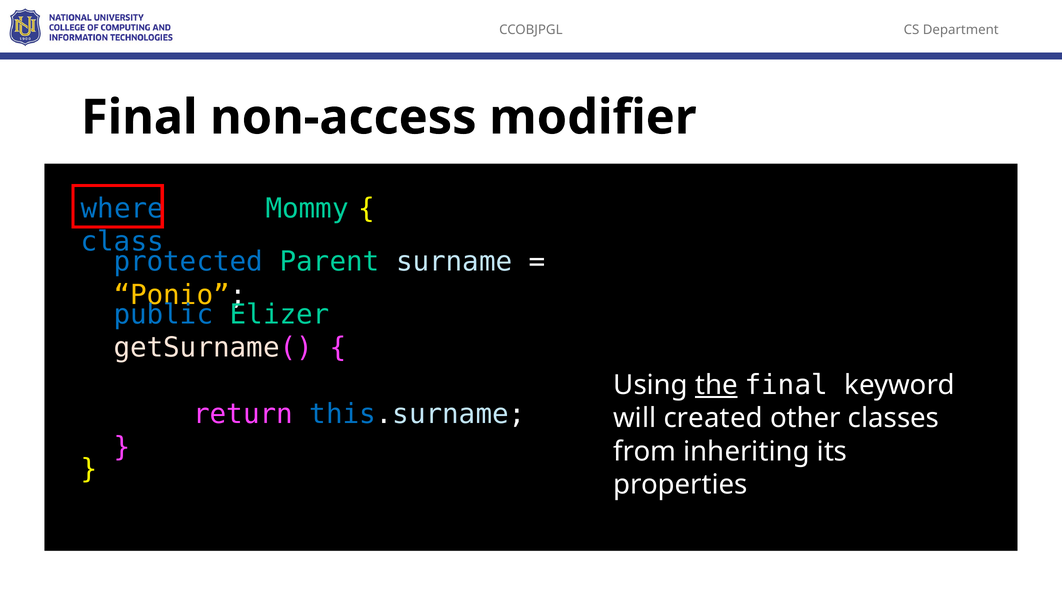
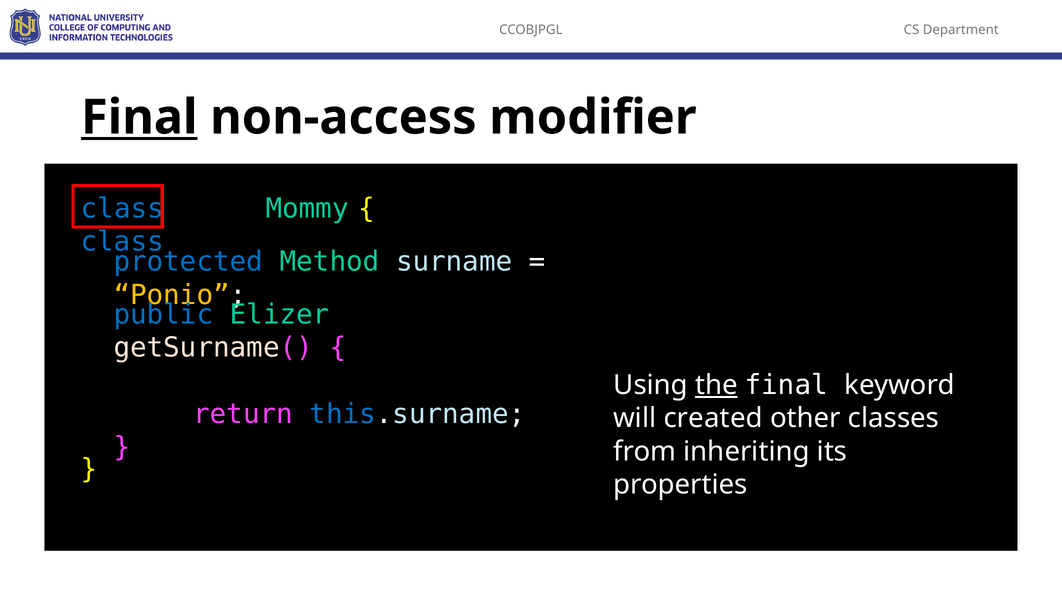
Final at (139, 118) underline: none -> present
where at (122, 209): where -> class
protected Parent: Parent -> Method
